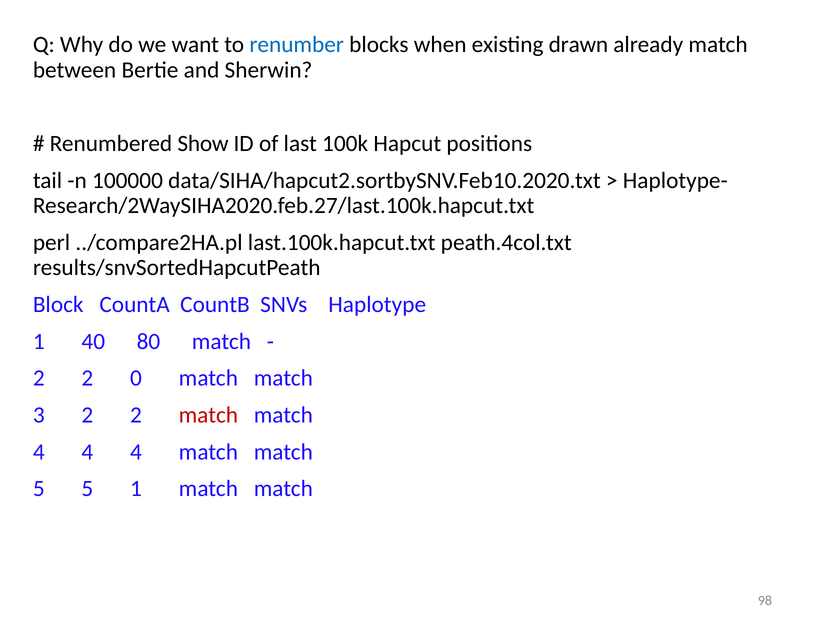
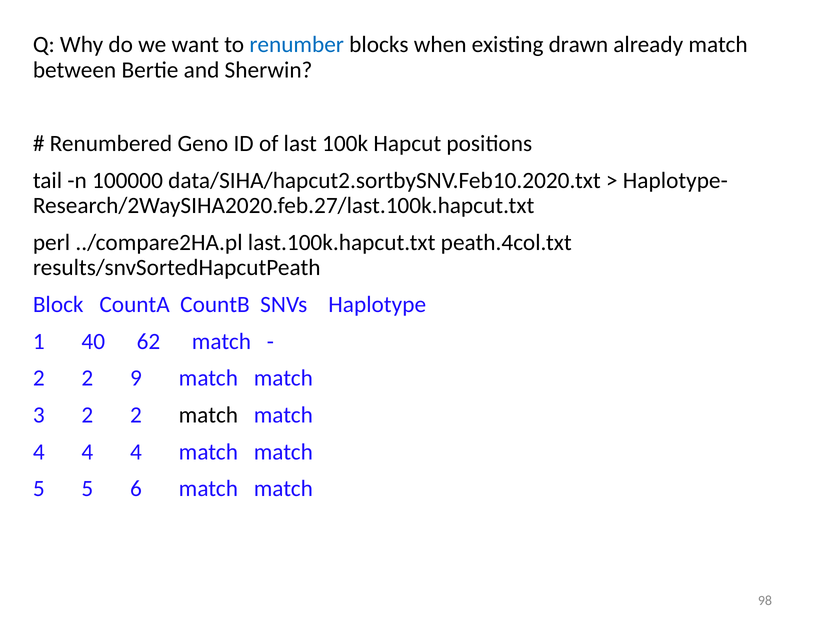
Show: Show -> Geno
80: 80 -> 62
0: 0 -> 9
match at (208, 415) colour: red -> black
5 1: 1 -> 6
